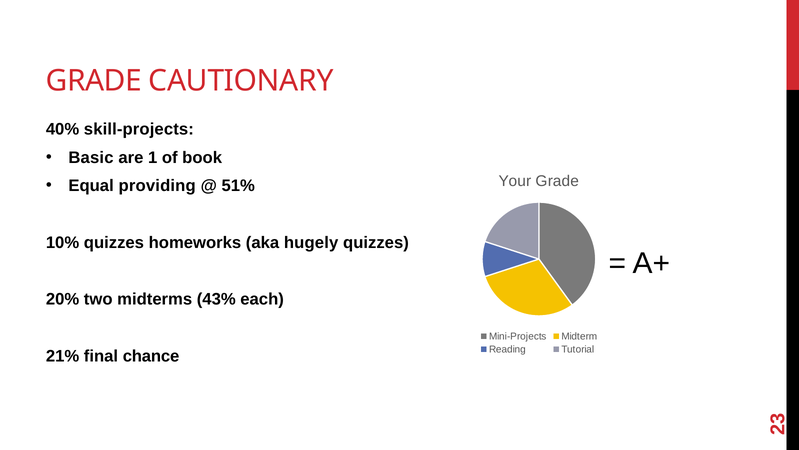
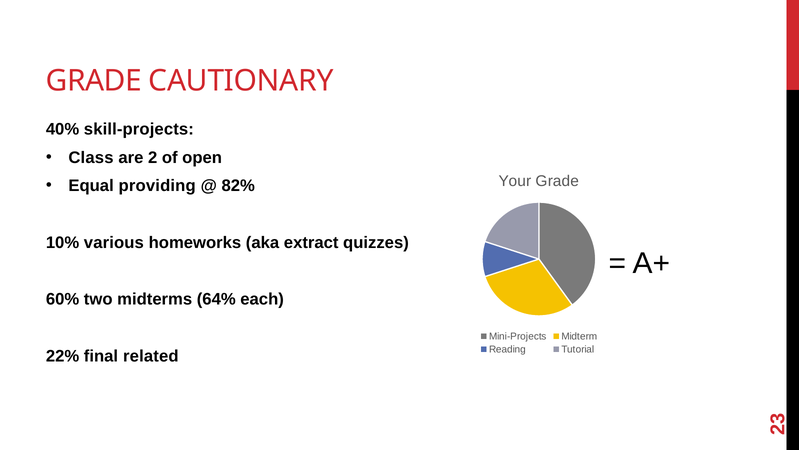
Basic: Basic -> Class
are 1: 1 -> 2
book: book -> open
51%: 51% -> 82%
10% quizzes: quizzes -> various
hugely: hugely -> extract
20%: 20% -> 60%
43%: 43% -> 64%
21%: 21% -> 22%
chance: chance -> related
